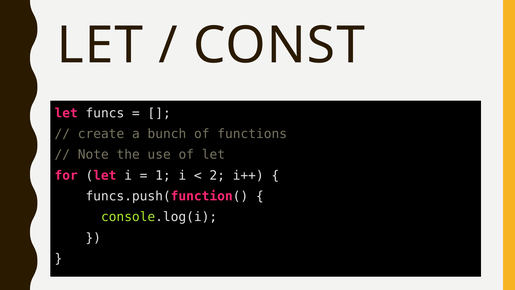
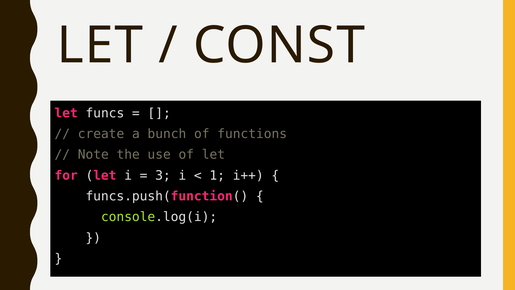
1: 1 -> 3
2: 2 -> 1
